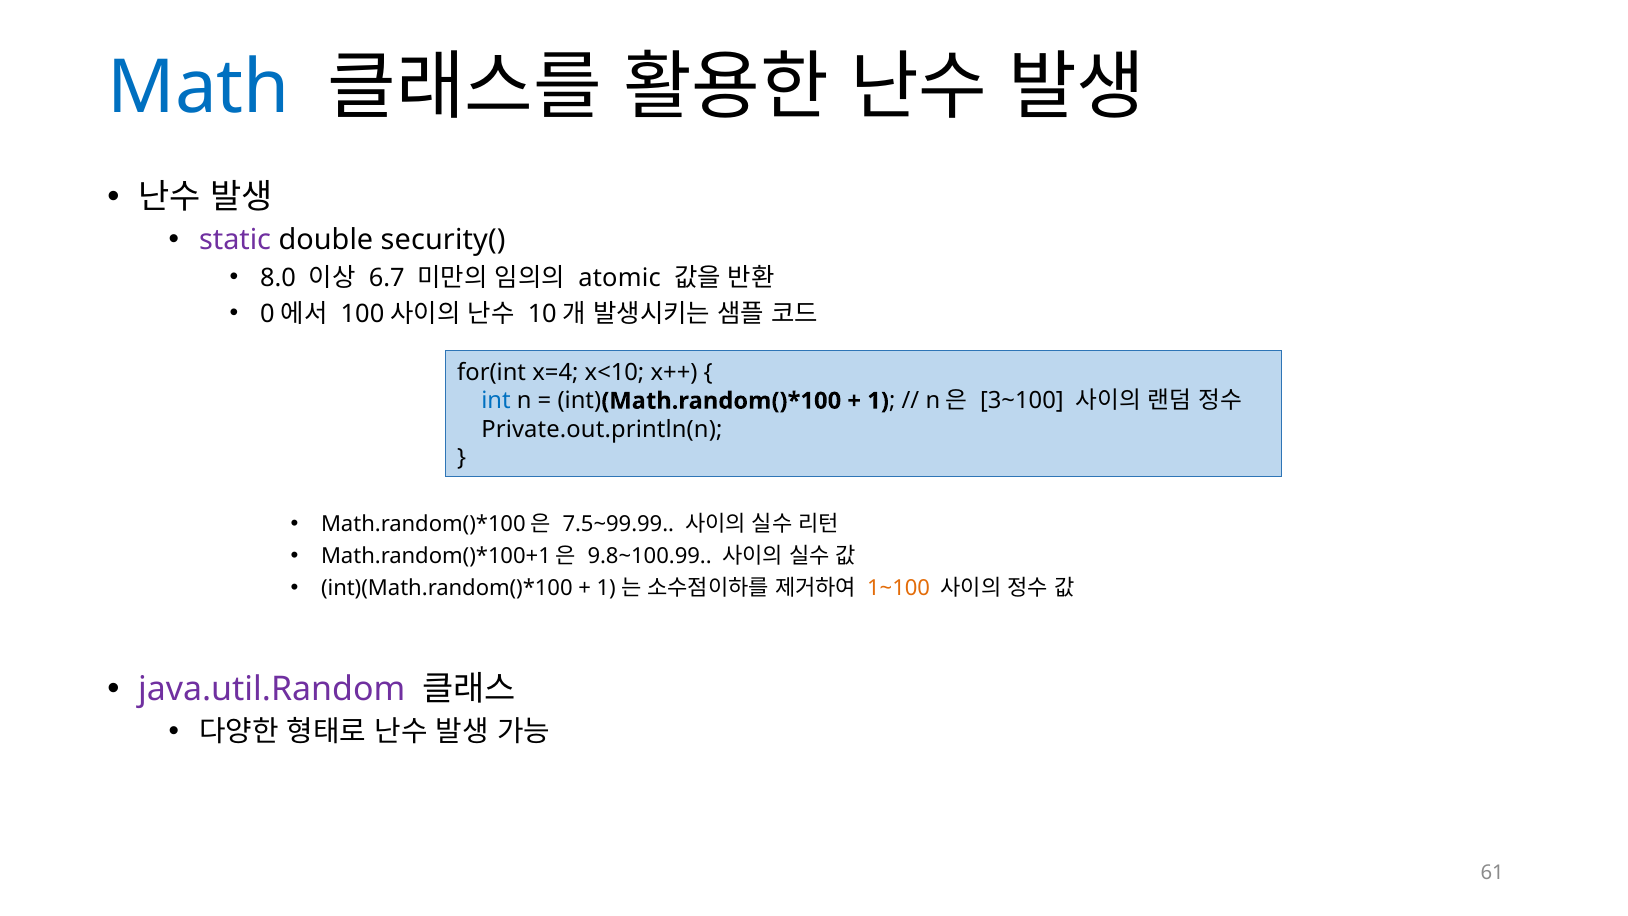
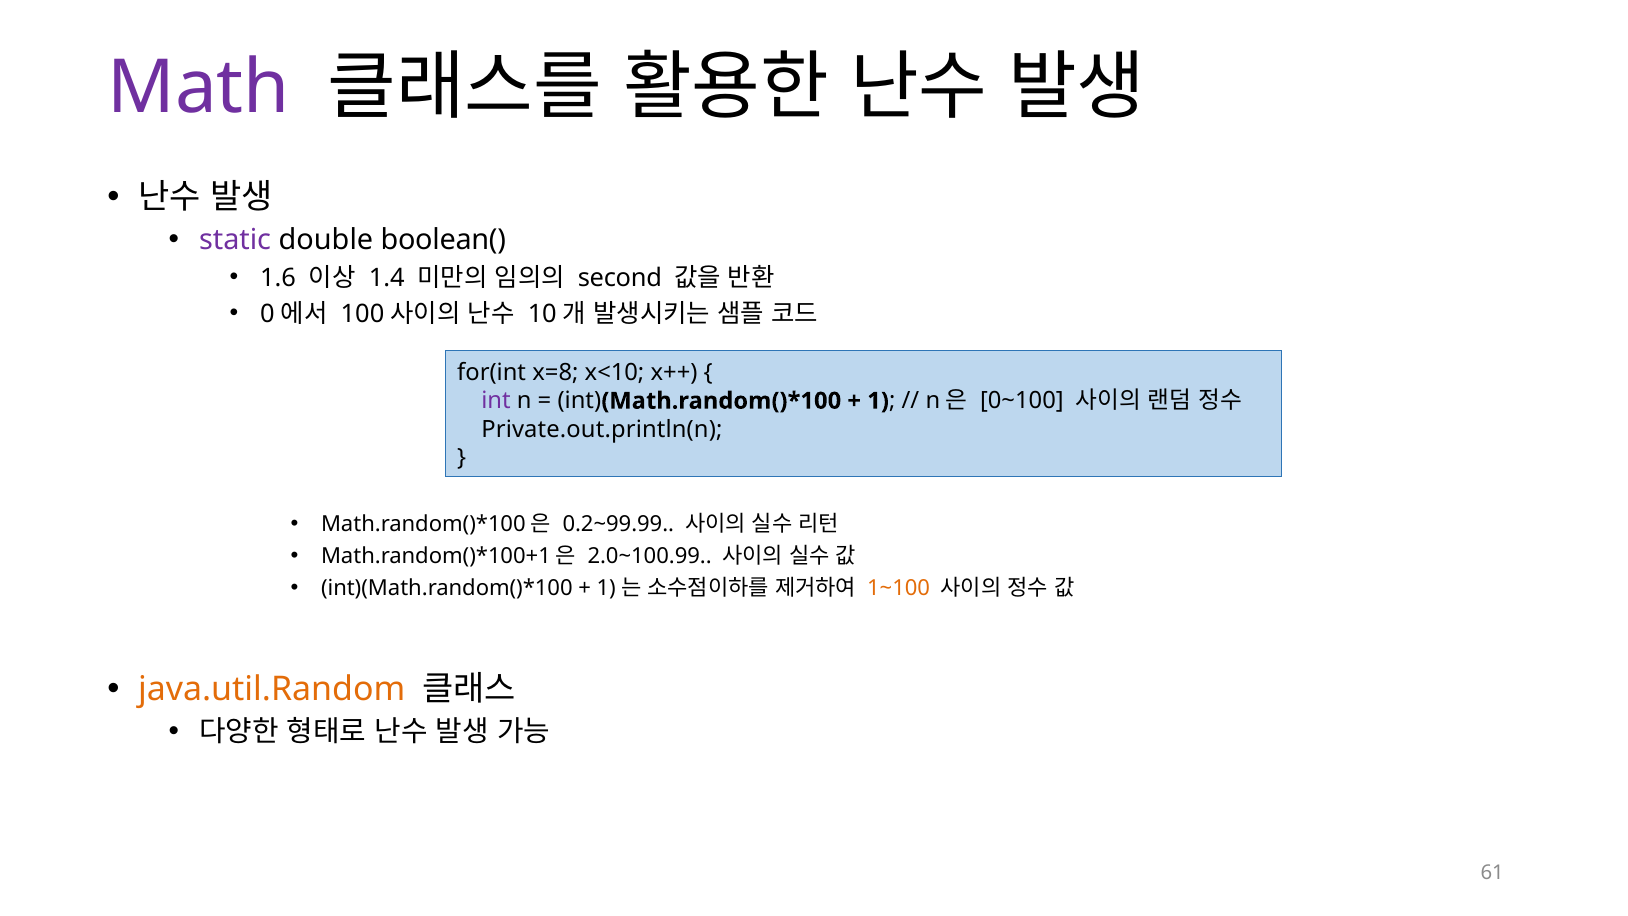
Math colour: blue -> purple
security(: security( -> boolean(
8.0: 8.0 -> 1.6
6.7: 6.7 -> 1.4
atomic: atomic -> second
x=4: x=4 -> x=8
int colour: blue -> purple
3~100: 3~100 -> 0~100
7.5~99.99: 7.5~99.99 -> 0.2~99.99
9.8~100.99: 9.8~100.99 -> 2.0~100.99
java.util.Random colour: purple -> orange
